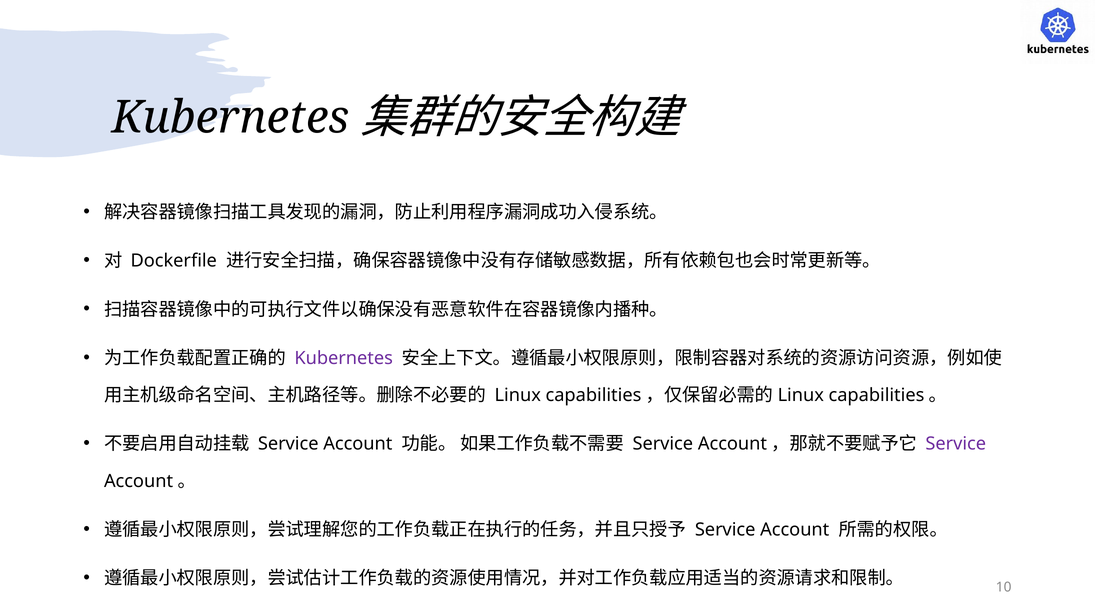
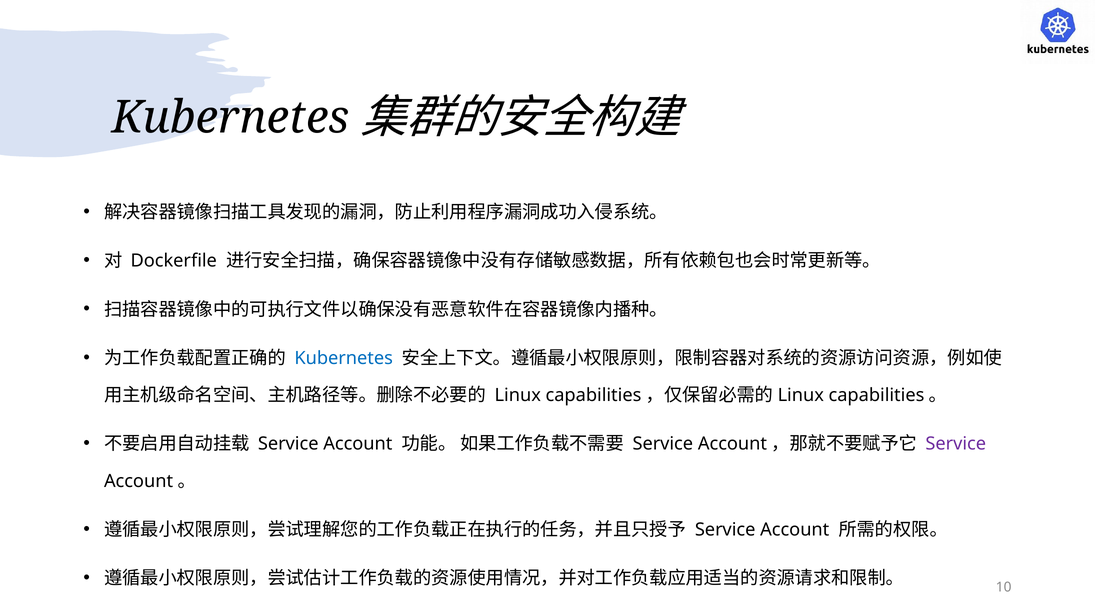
Kubernetes at (344, 358) colour: purple -> blue
